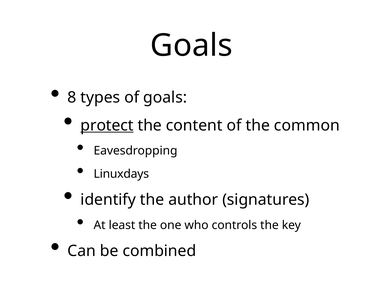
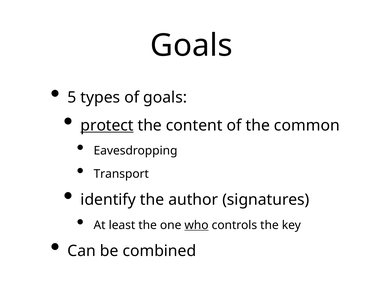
8: 8 -> 5
Linuxdays: Linuxdays -> Transport
who underline: none -> present
